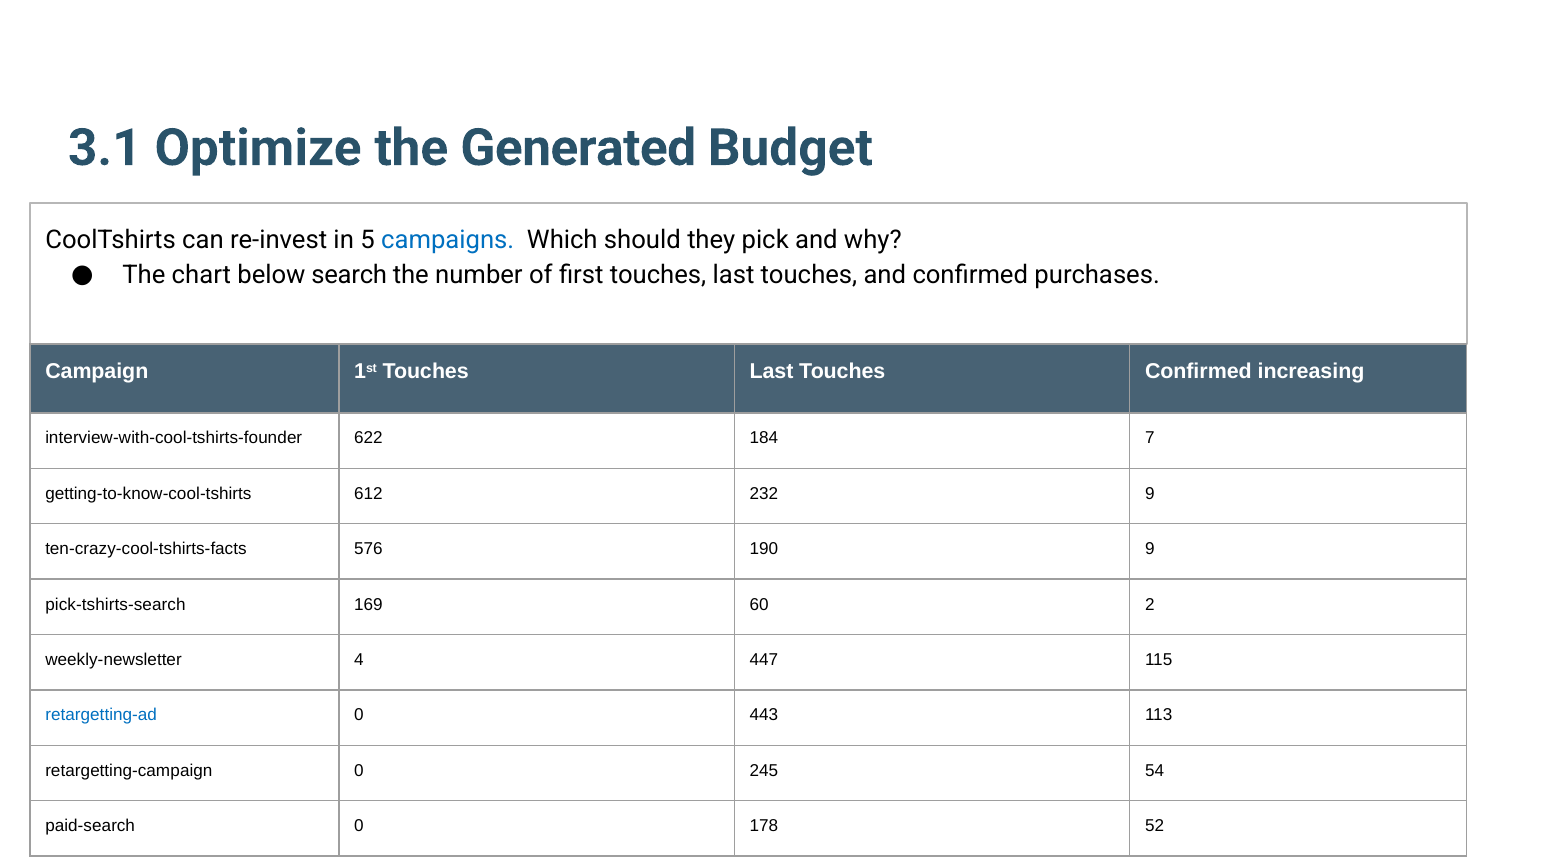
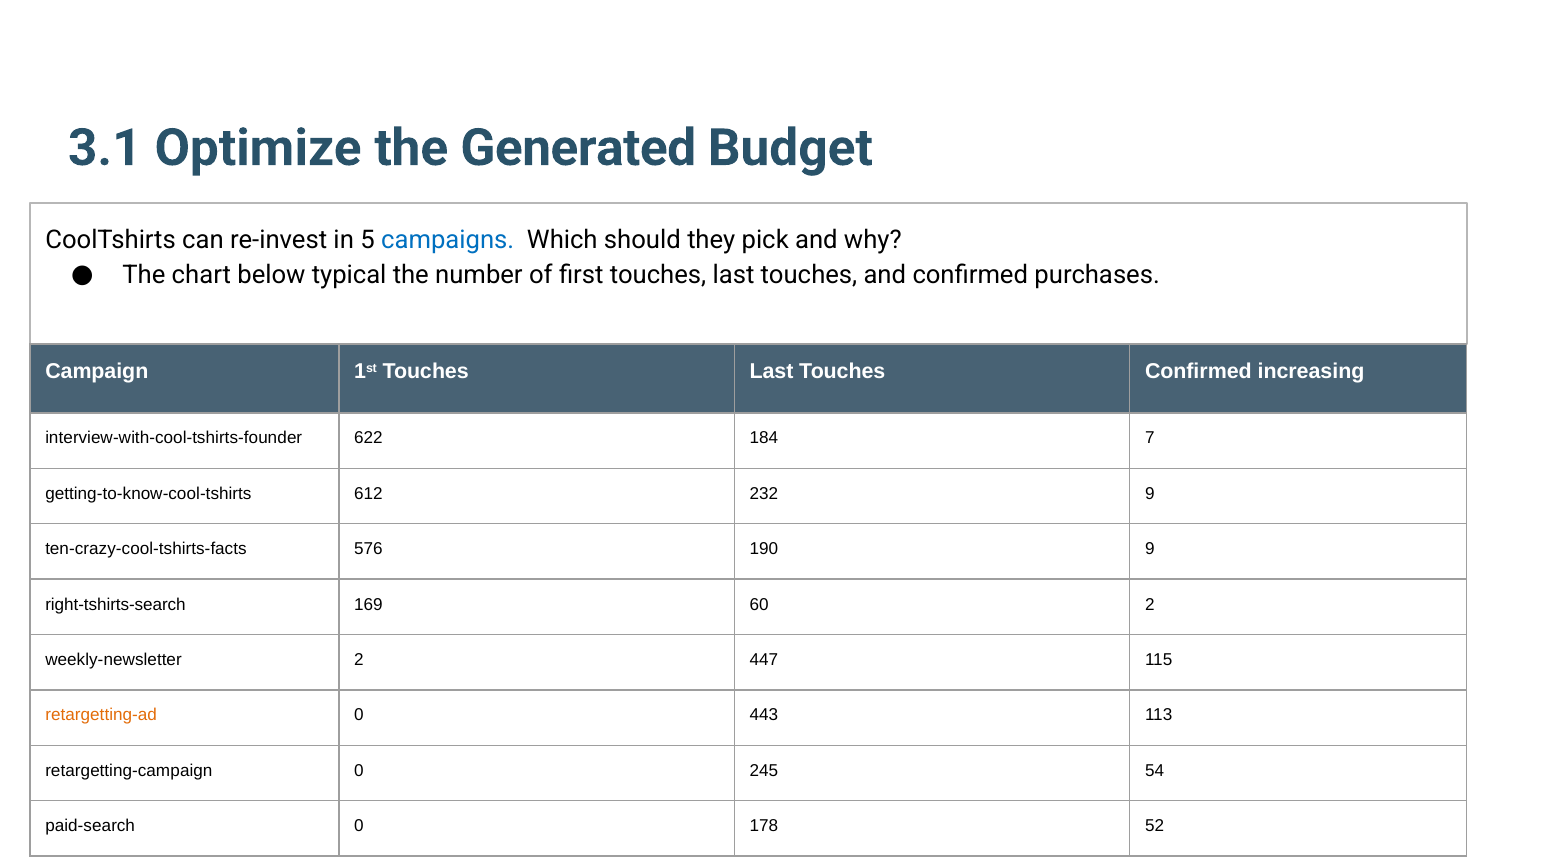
search: search -> typical
pick-tshirts-search: pick-tshirts-search -> right-tshirts-search
weekly-newsletter 4: 4 -> 2
retargetting-ad colour: blue -> orange
